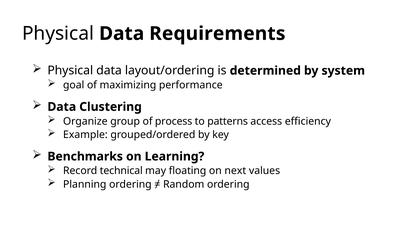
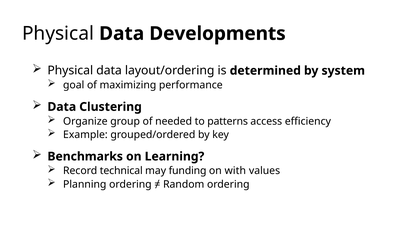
Requirements: Requirements -> Developments
process: process -> needed
floating: floating -> funding
next: next -> with
